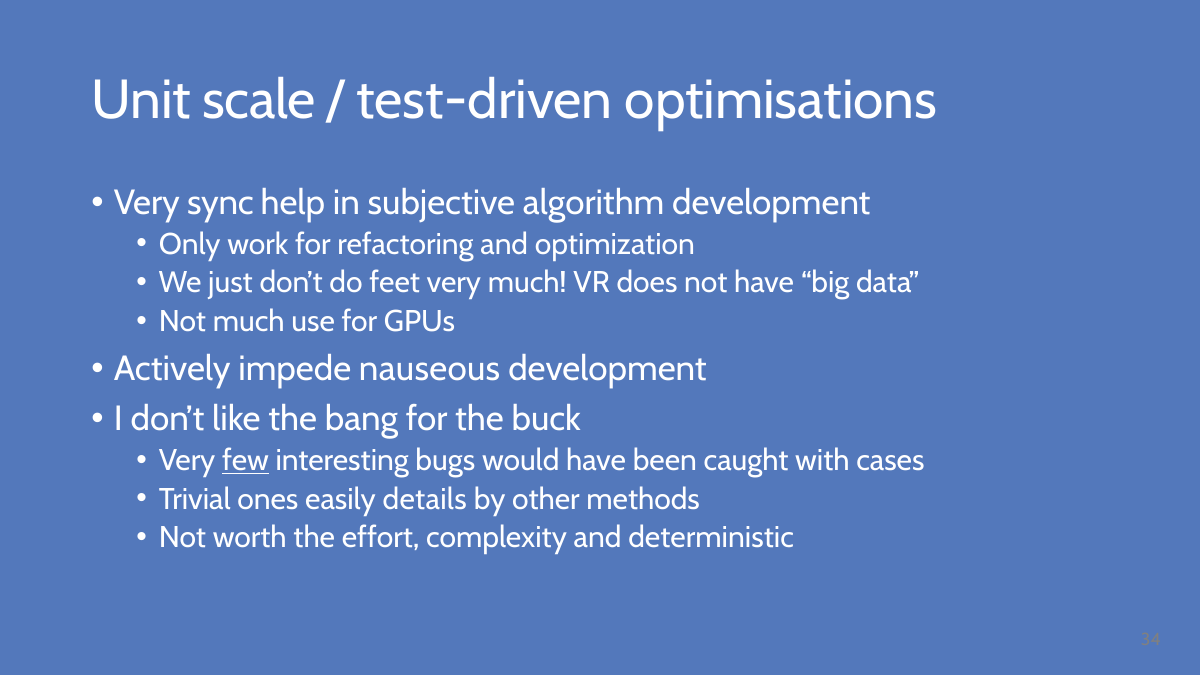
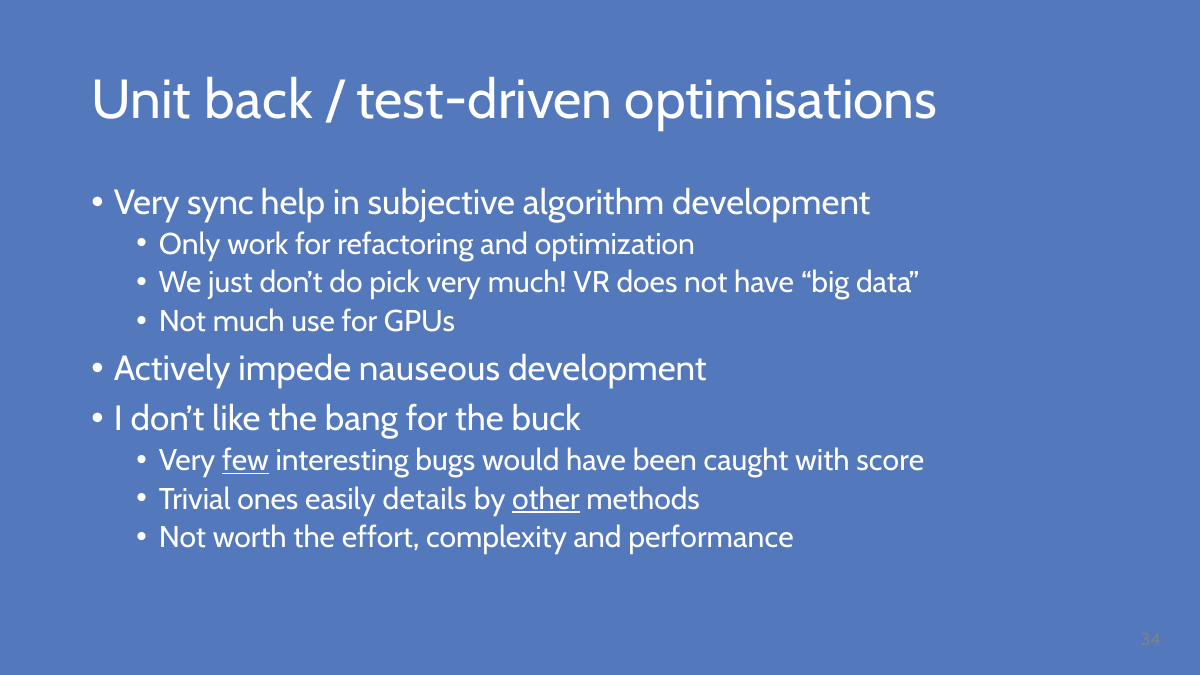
scale: scale -> back
feet: feet -> pick
cases: cases -> score
other underline: none -> present
deterministic: deterministic -> performance
